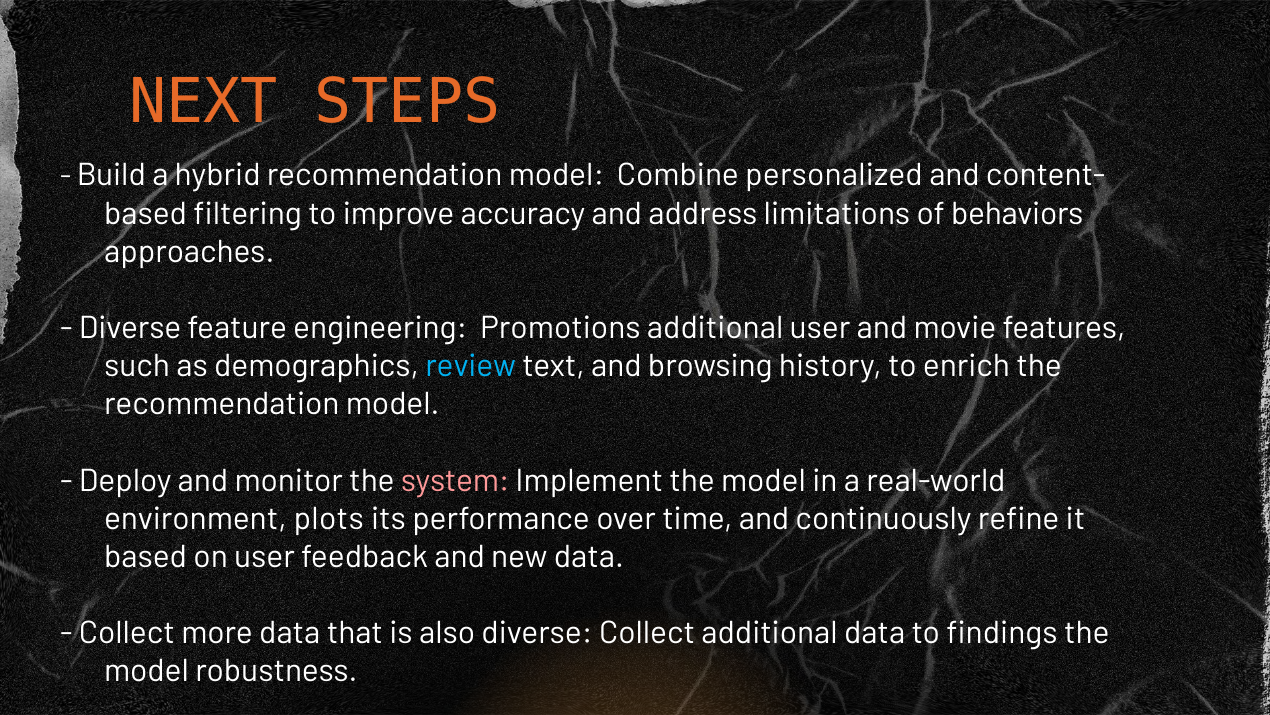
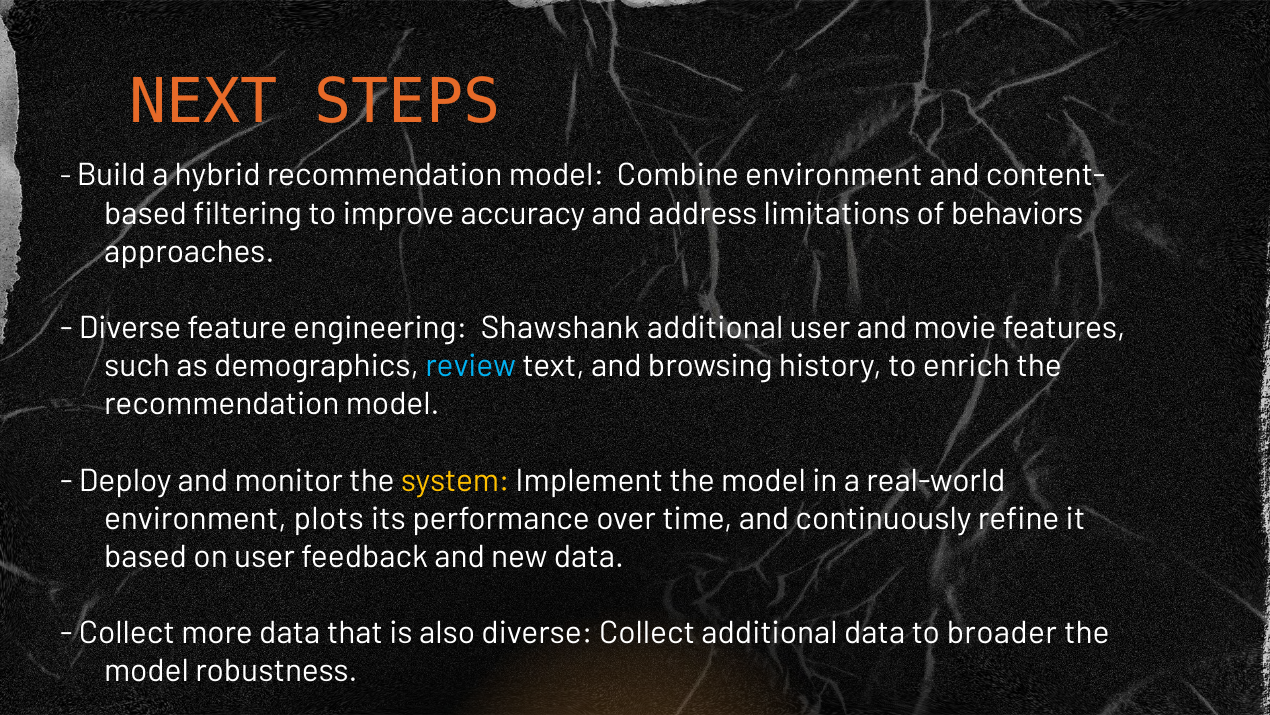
Combine personalized: personalized -> environment
Promotions: Promotions -> Shawshank
system colour: pink -> yellow
findings: findings -> broader
